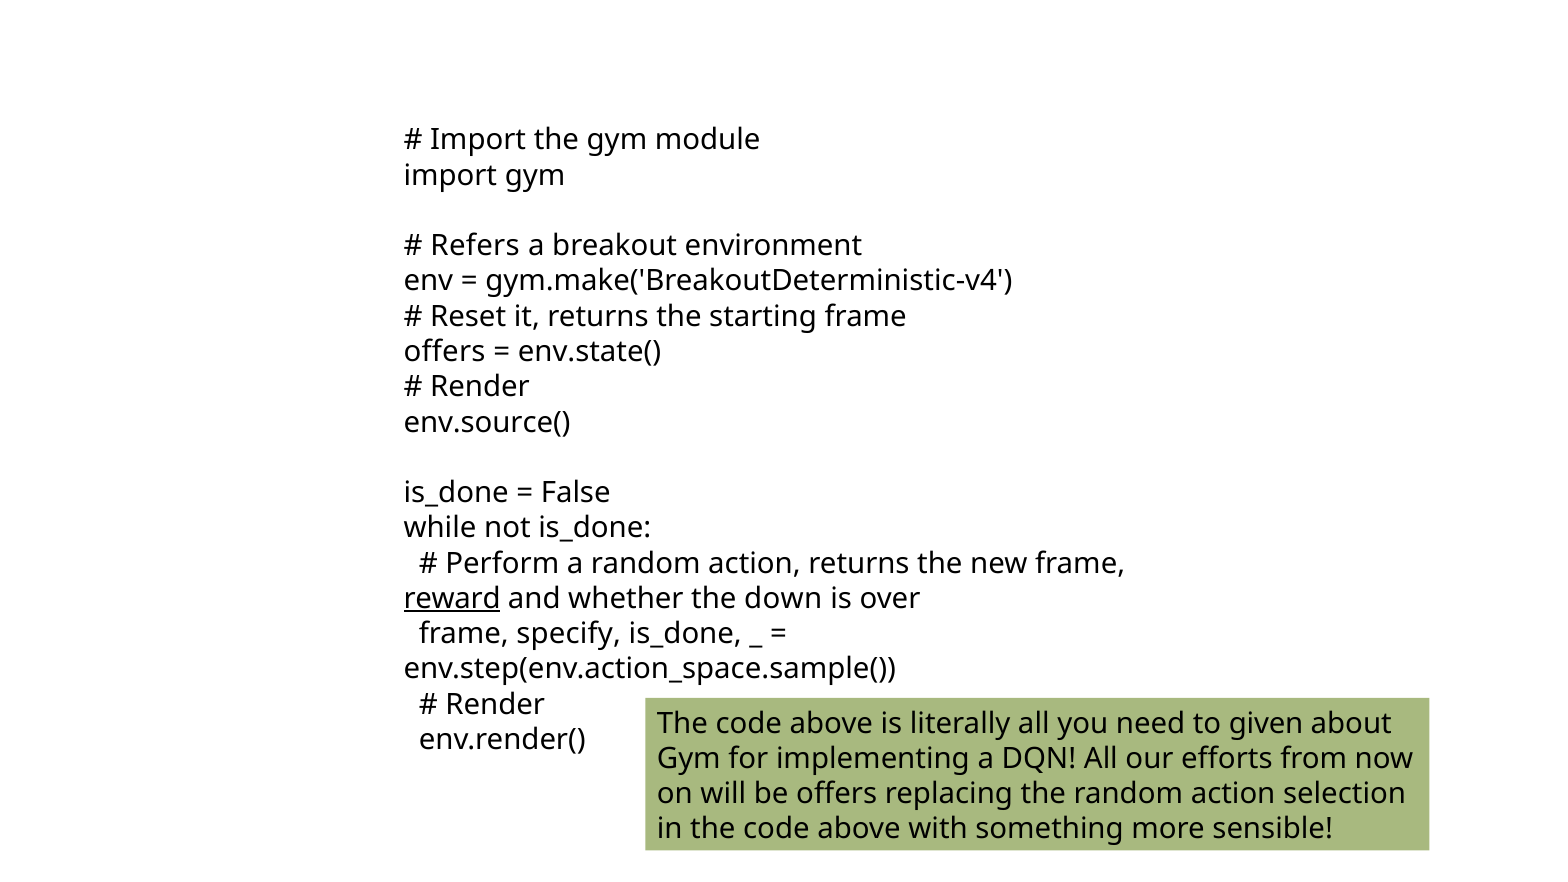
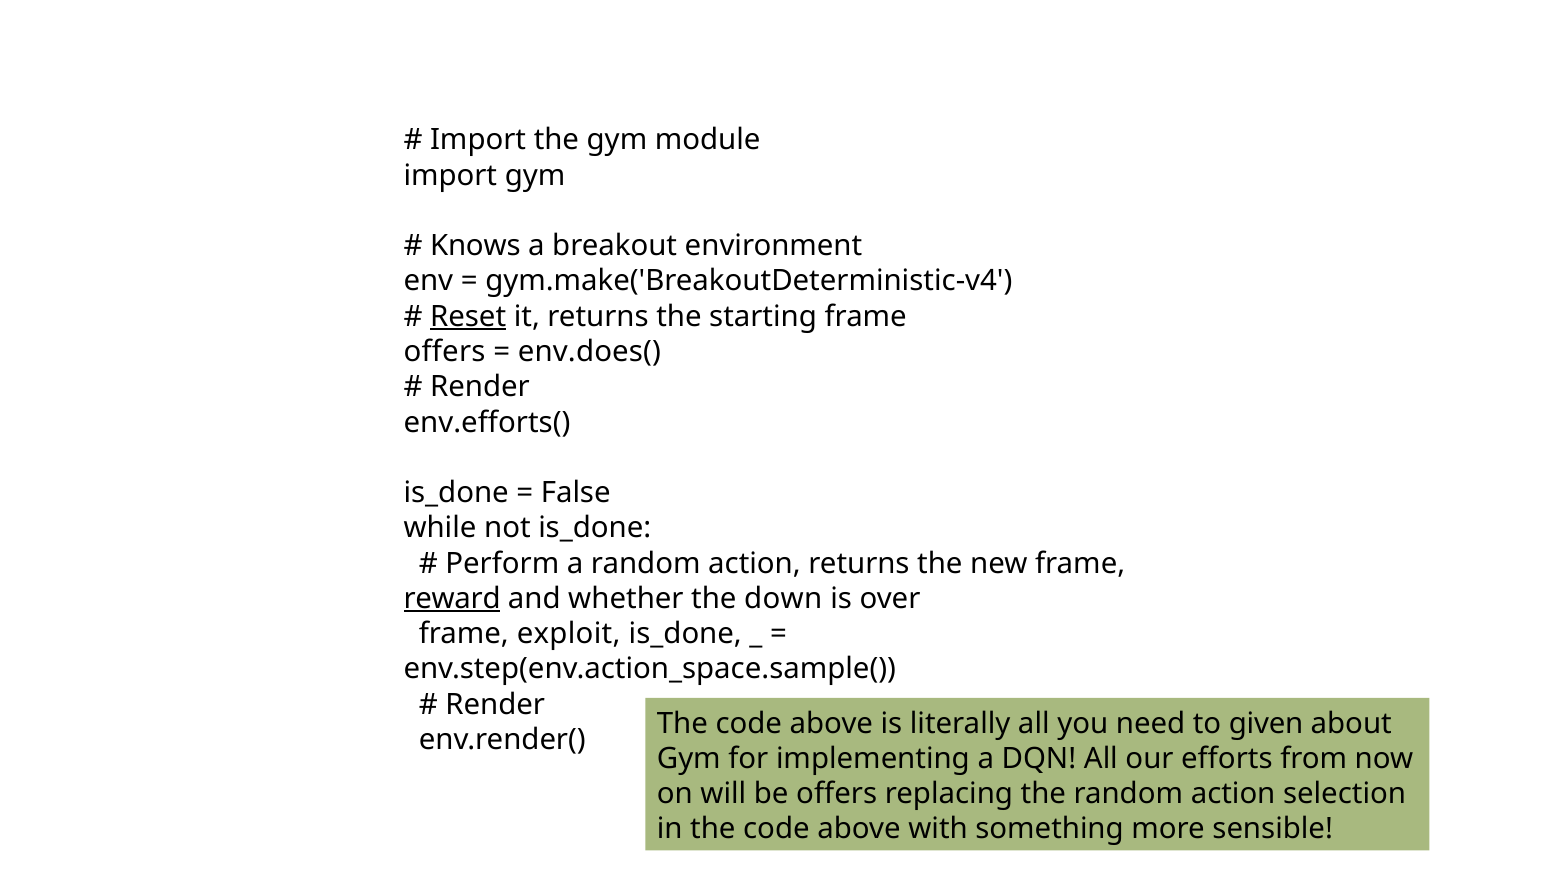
Refers: Refers -> Knows
Reset underline: none -> present
env.state(: env.state( -> env.does(
env.source(: env.source( -> env.efforts(
specify: specify -> exploit
